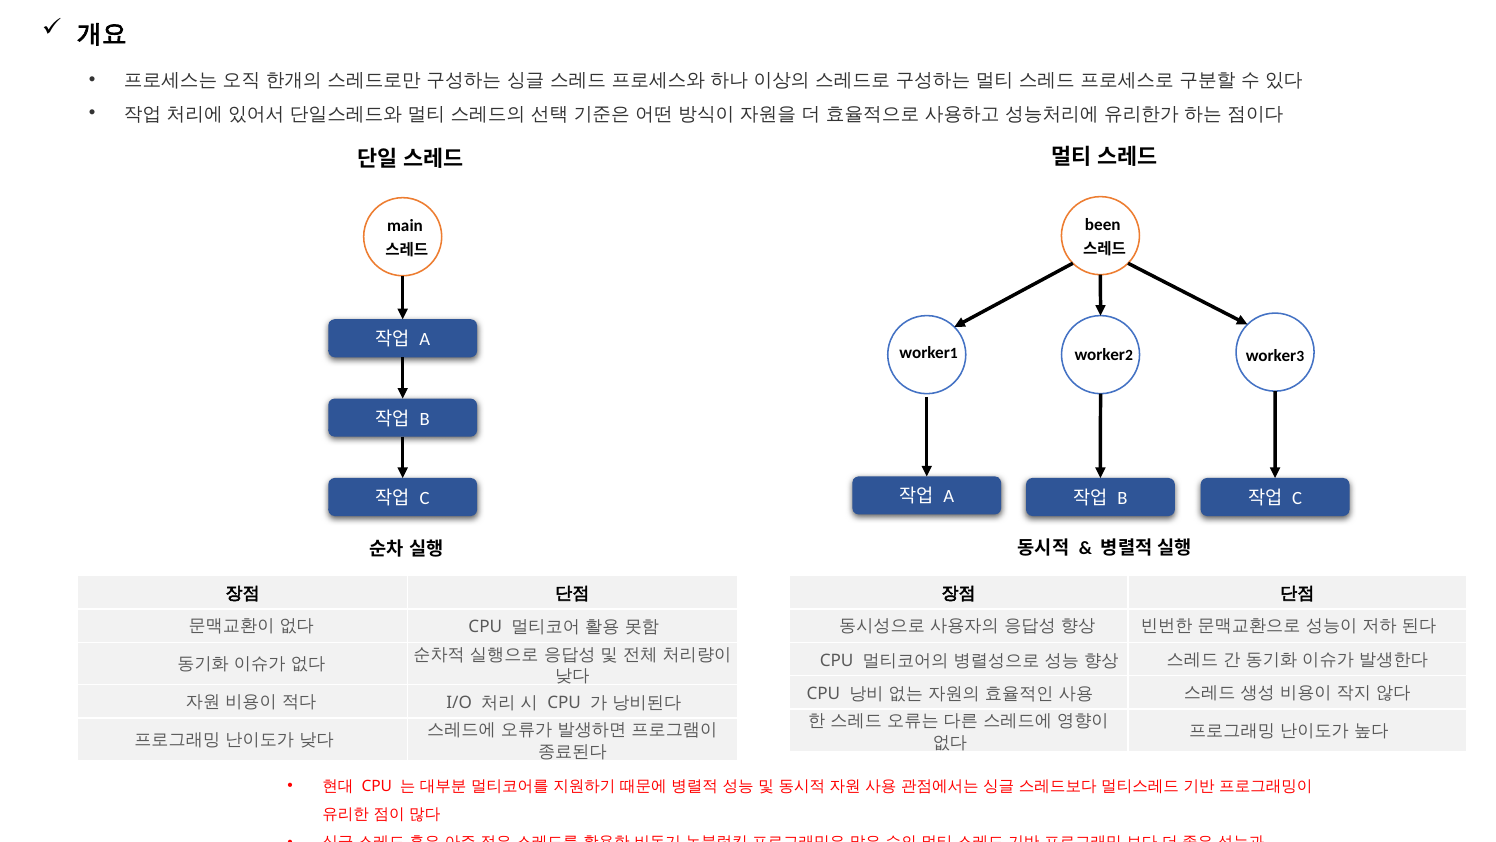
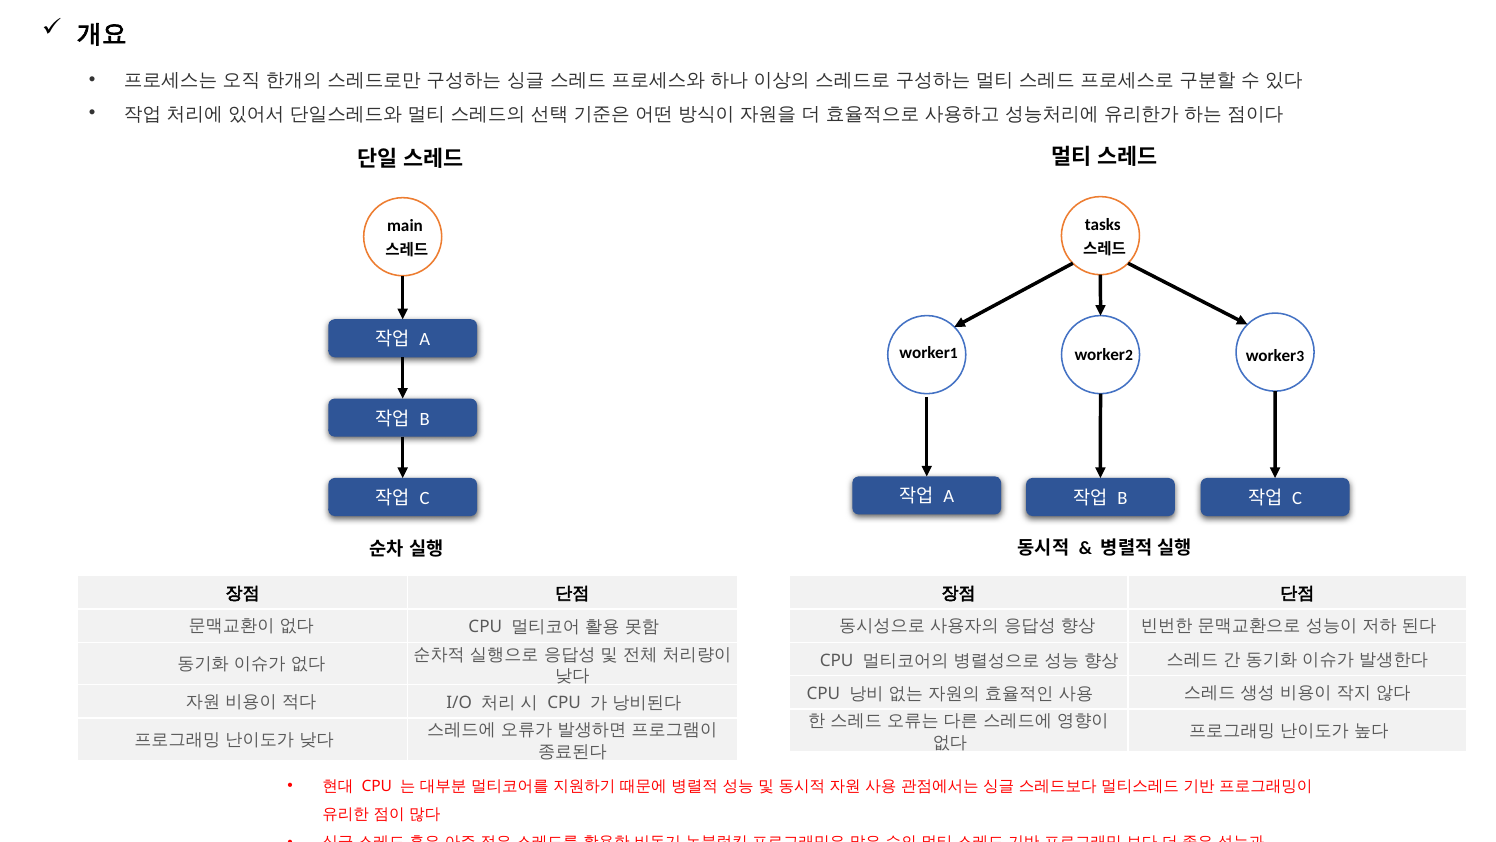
been: been -> tasks
